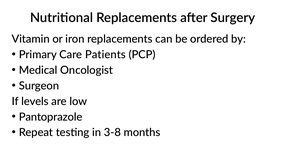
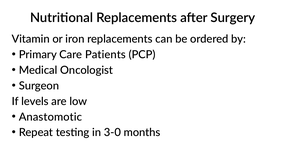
Pantoprazole: Pantoprazole -> Anastomotic
3-8: 3-8 -> 3-0
